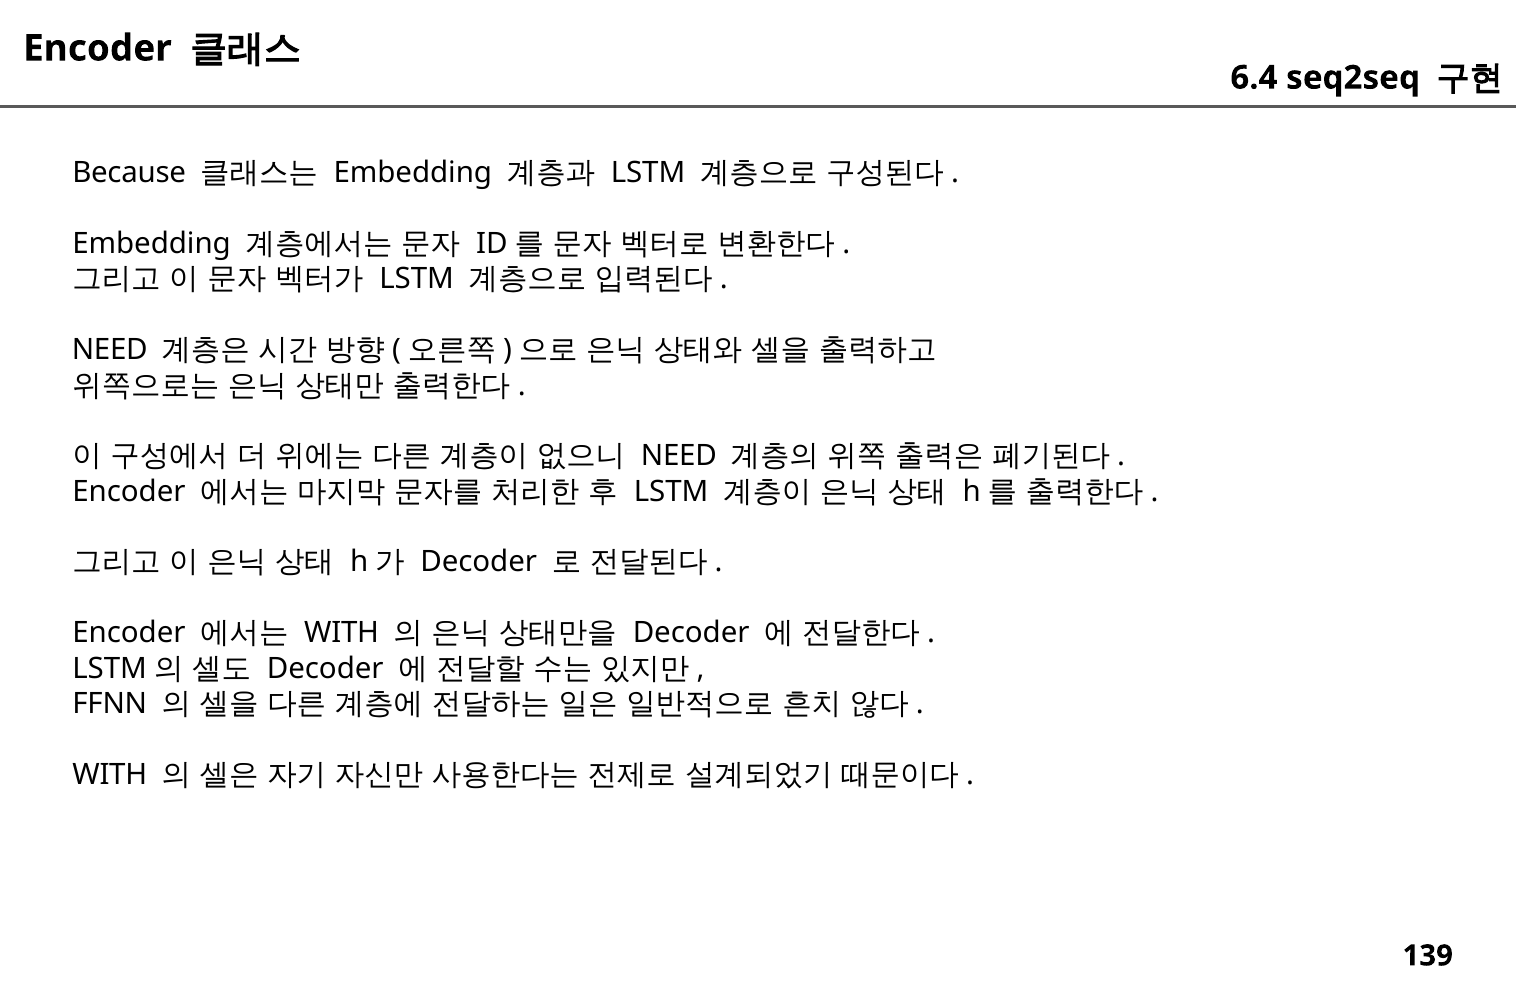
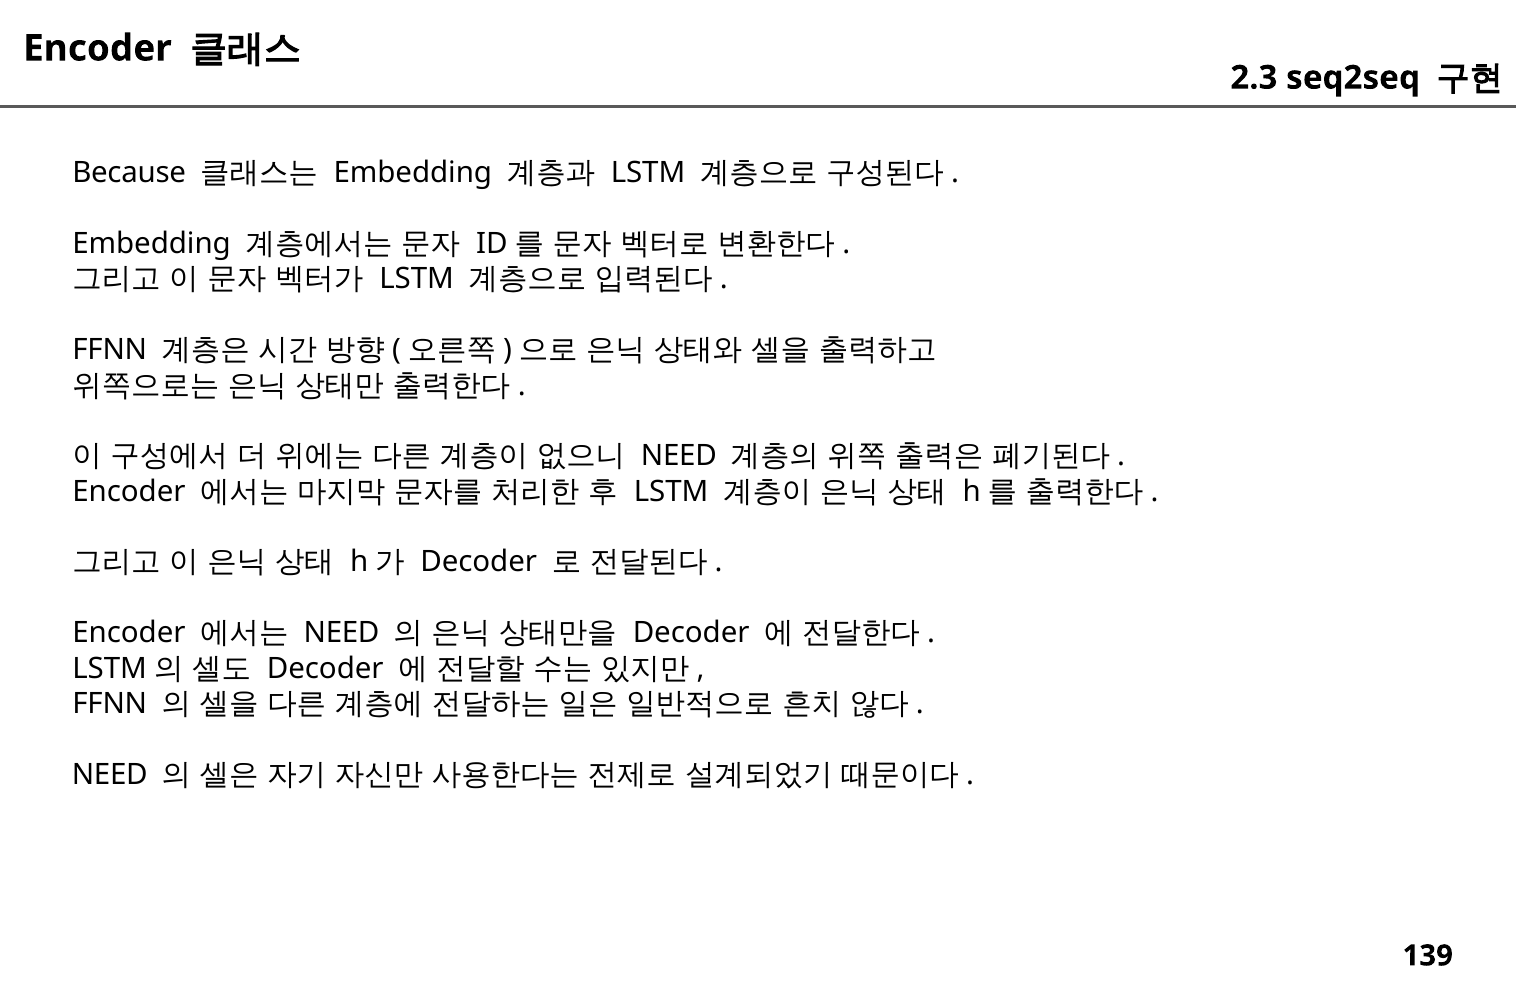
6.4: 6.4 -> 2.3
NEED at (110, 350): NEED -> FFNN
WITH at (342, 633): WITH -> NEED
WITH at (110, 774): WITH -> NEED
